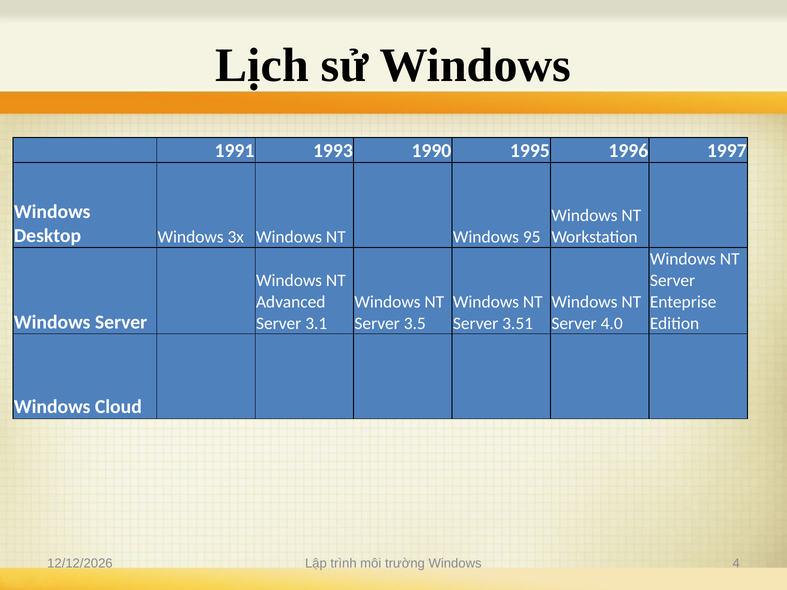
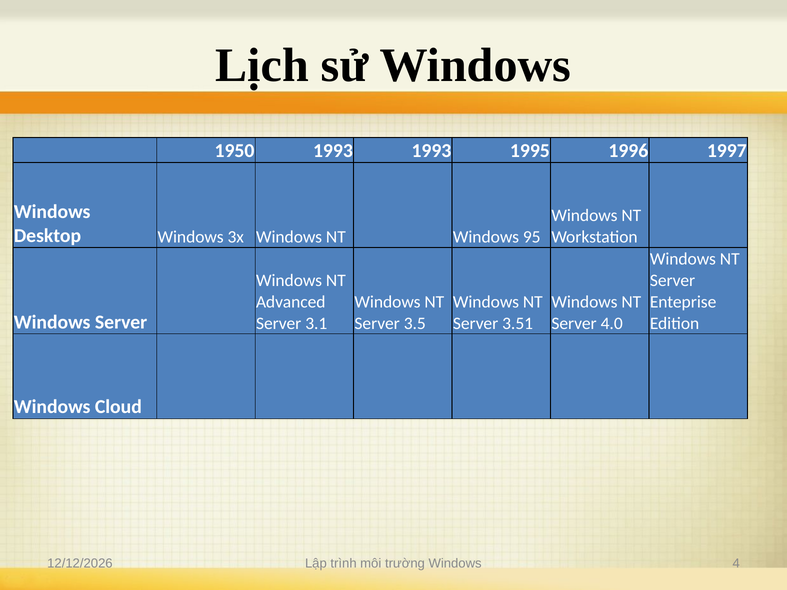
1991: 1991 -> 1950
1993 1990: 1990 -> 1993
